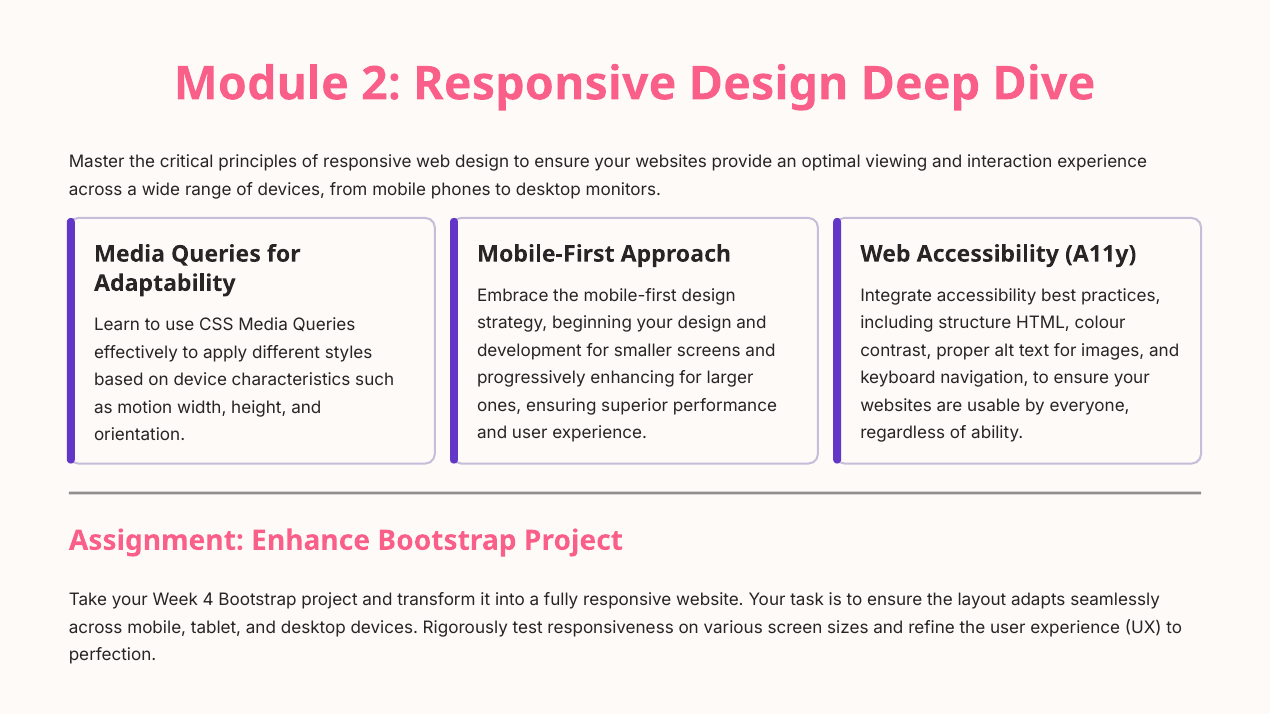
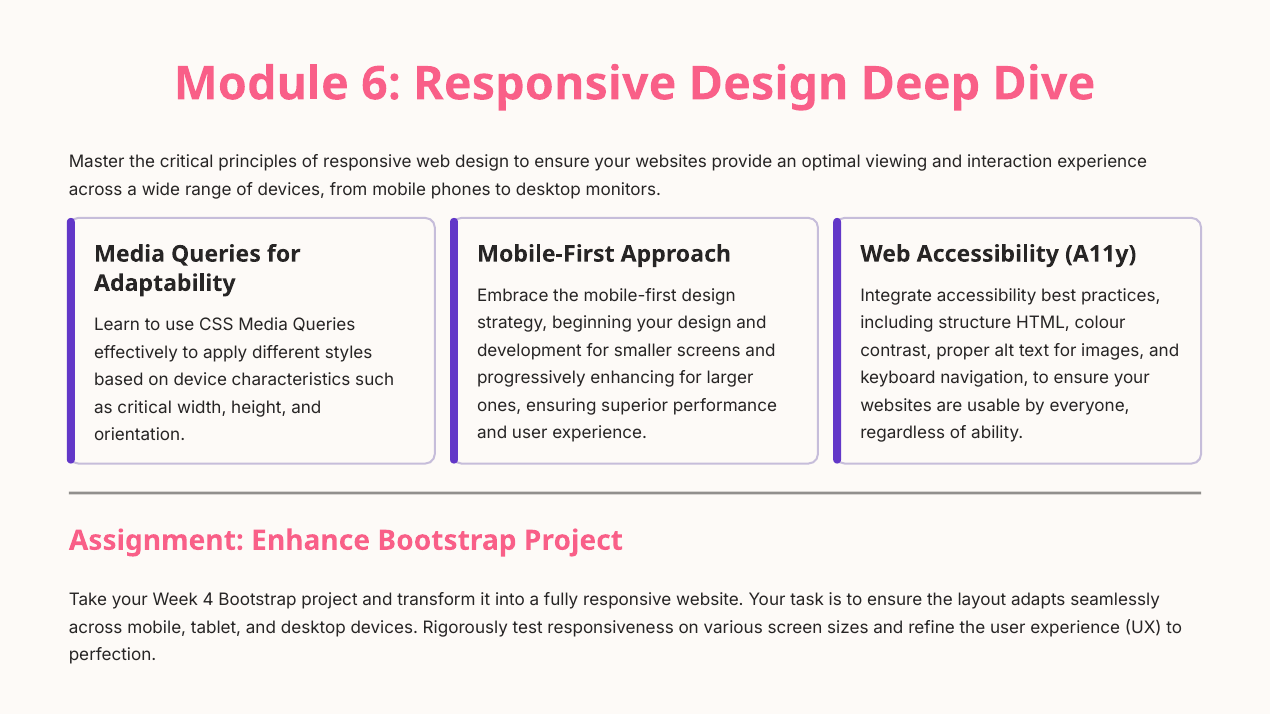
2: 2 -> 6
as motion: motion -> critical
